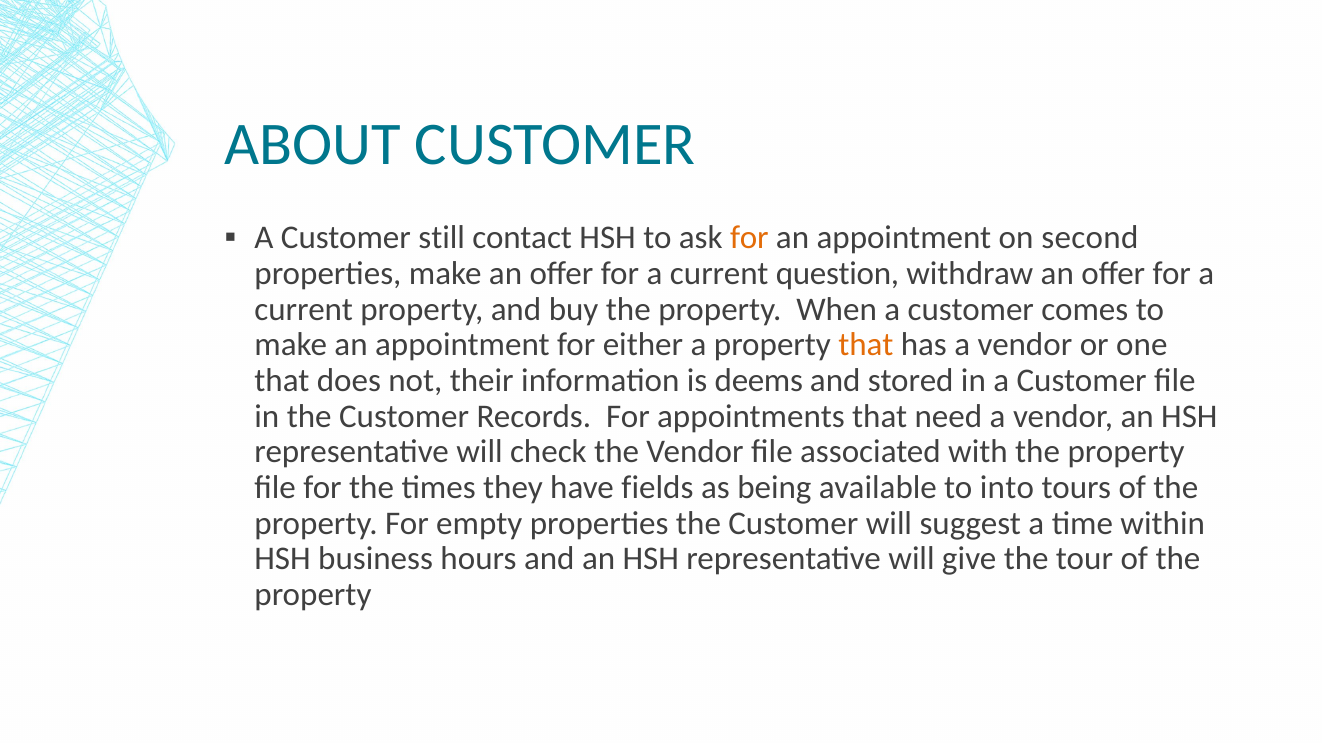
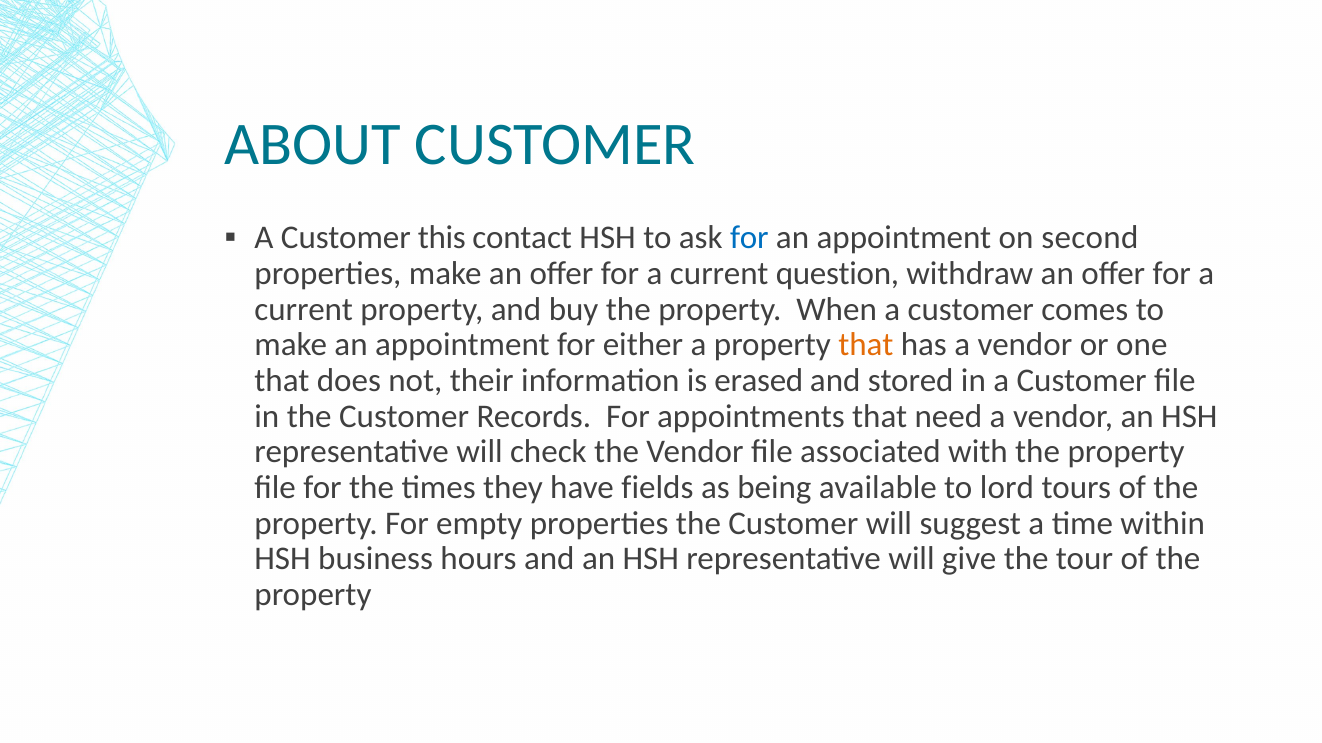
still: still -> this
for at (749, 238) colour: orange -> blue
deems: deems -> erased
into: into -> lord
